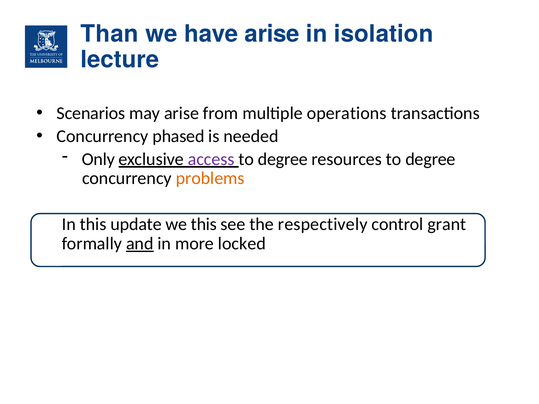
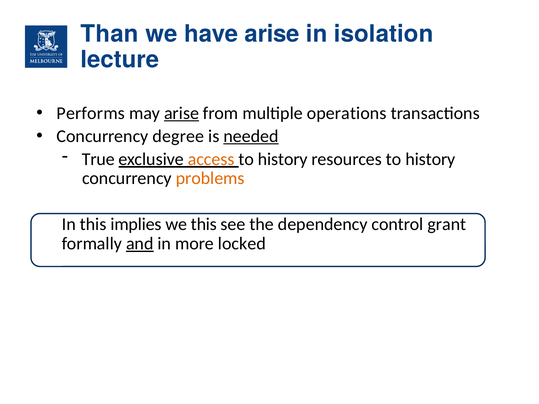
Scenarios: Scenarios -> Performs
arise at (182, 113) underline: none -> present
phased: phased -> degree
needed underline: none -> present
Only: Only -> True
access colour: purple -> orange
degree at (283, 159): degree -> history
resources to degree: degree -> history
update: update -> implies
respectively: respectively -> dependency
